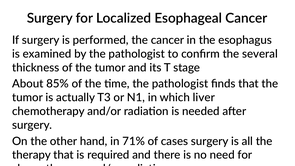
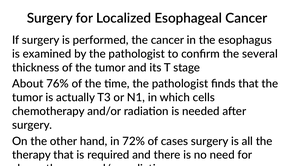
85%: 85% -> 76%
liver: liver -> cells
71%: 71% -> 72%
